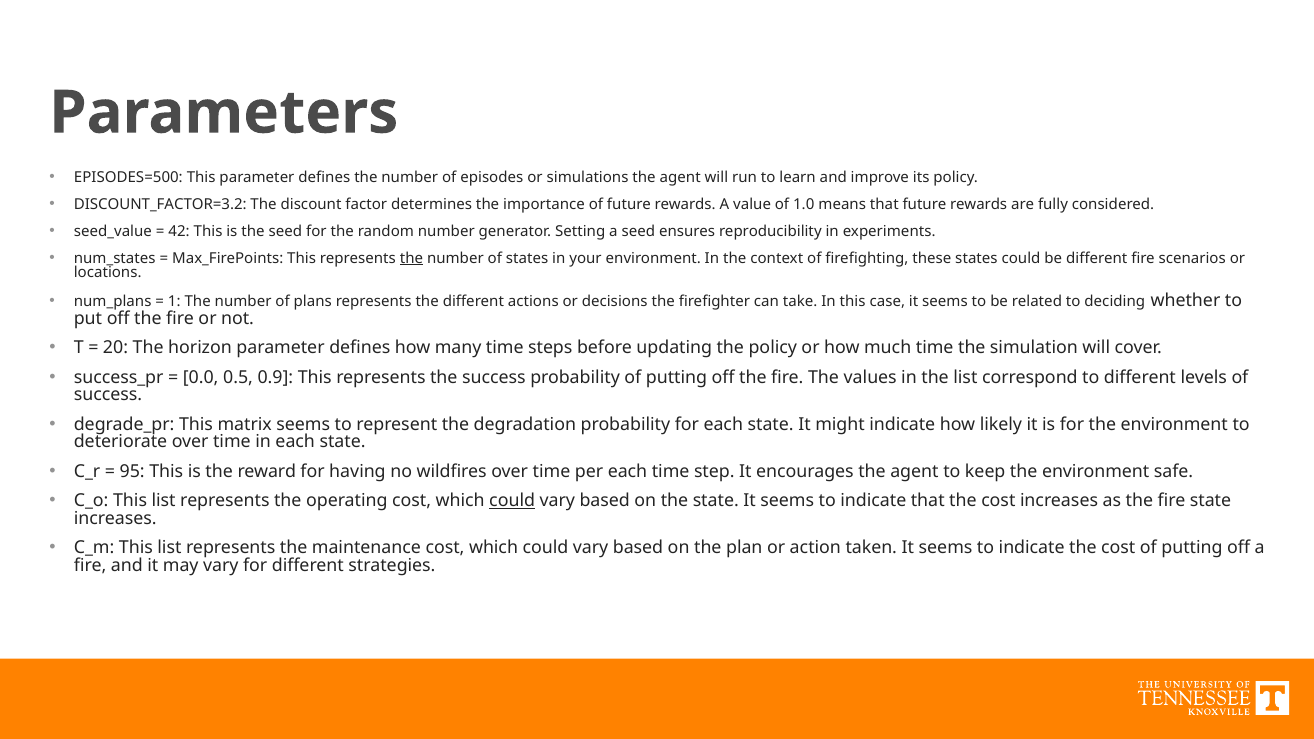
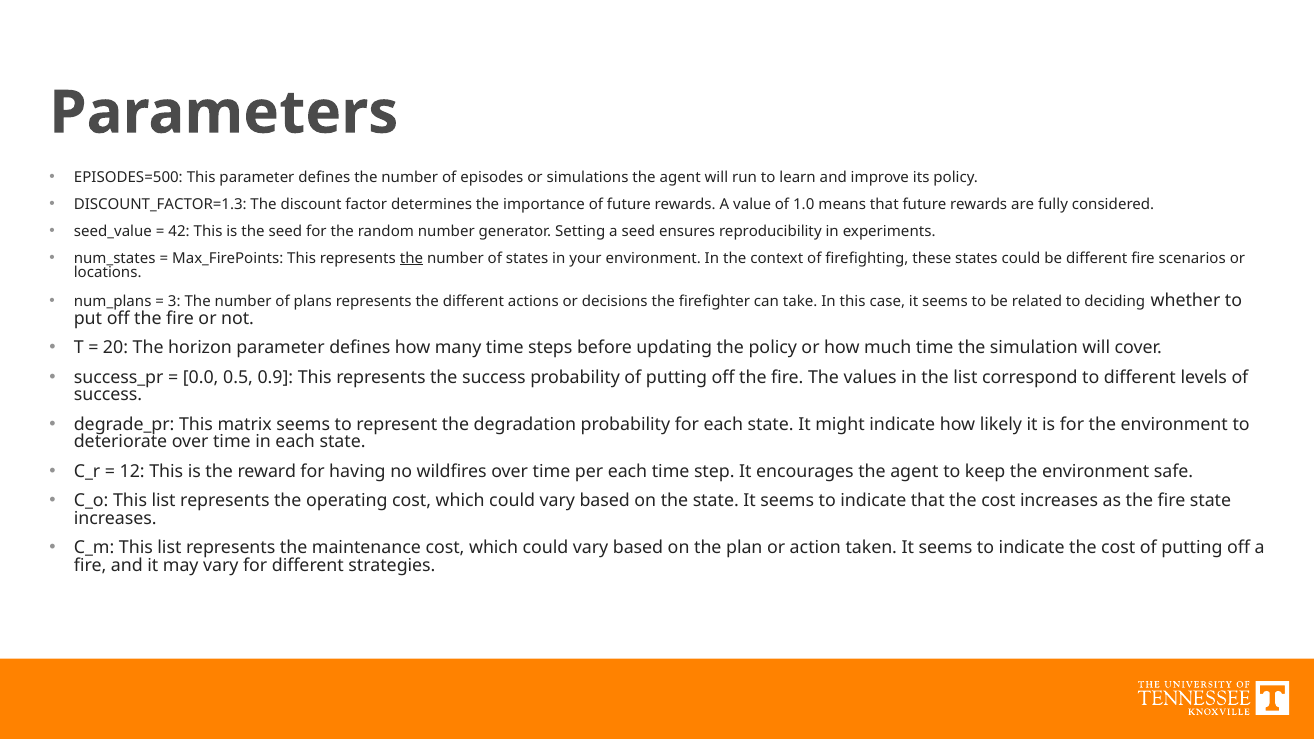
DISCOUNT_FACTOR=3.2: DISCOUNT_FACTOR=3.2 -> DISCOUNT_FACTOR=1.3
1: 1 -> 3
95: 95 -> 12
could at (512, 501) underline: present -> none
